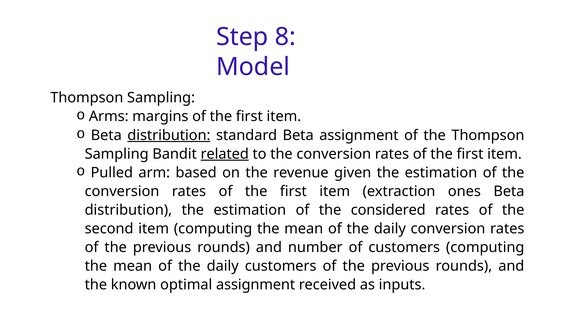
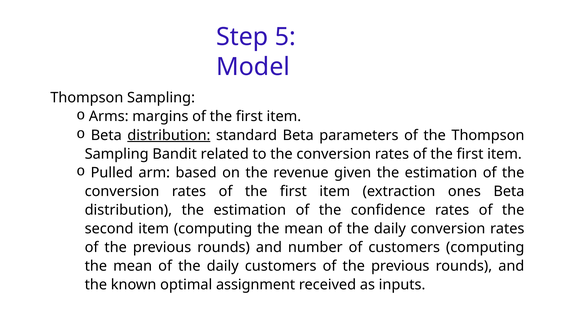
8: 8 -> 5
Beta assignment: assignment -> parameters
related underline: present -> none
considered: considered -> confidence
